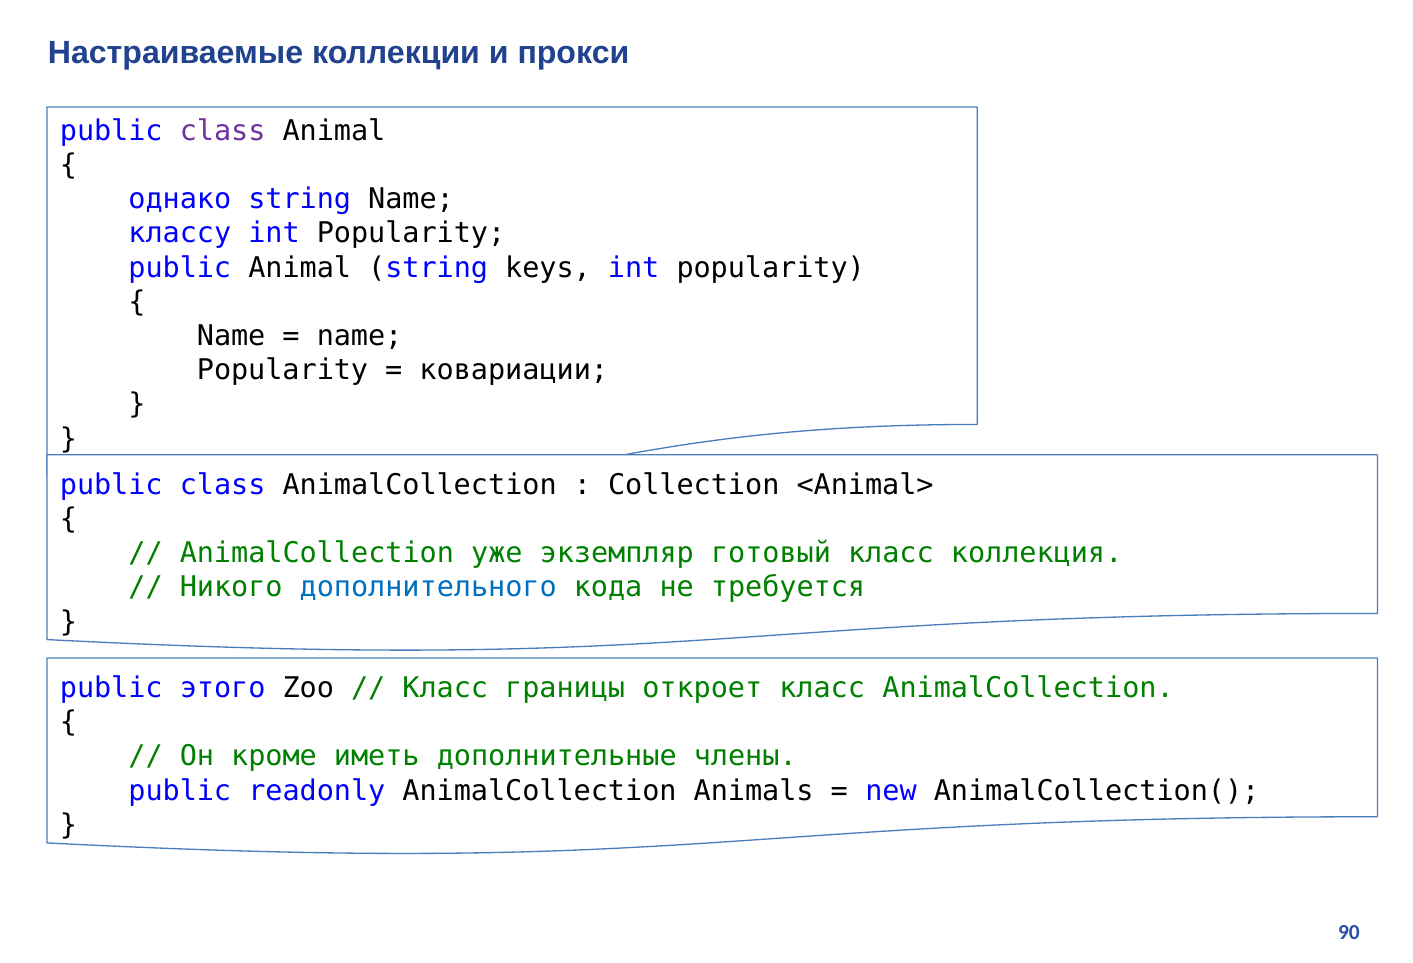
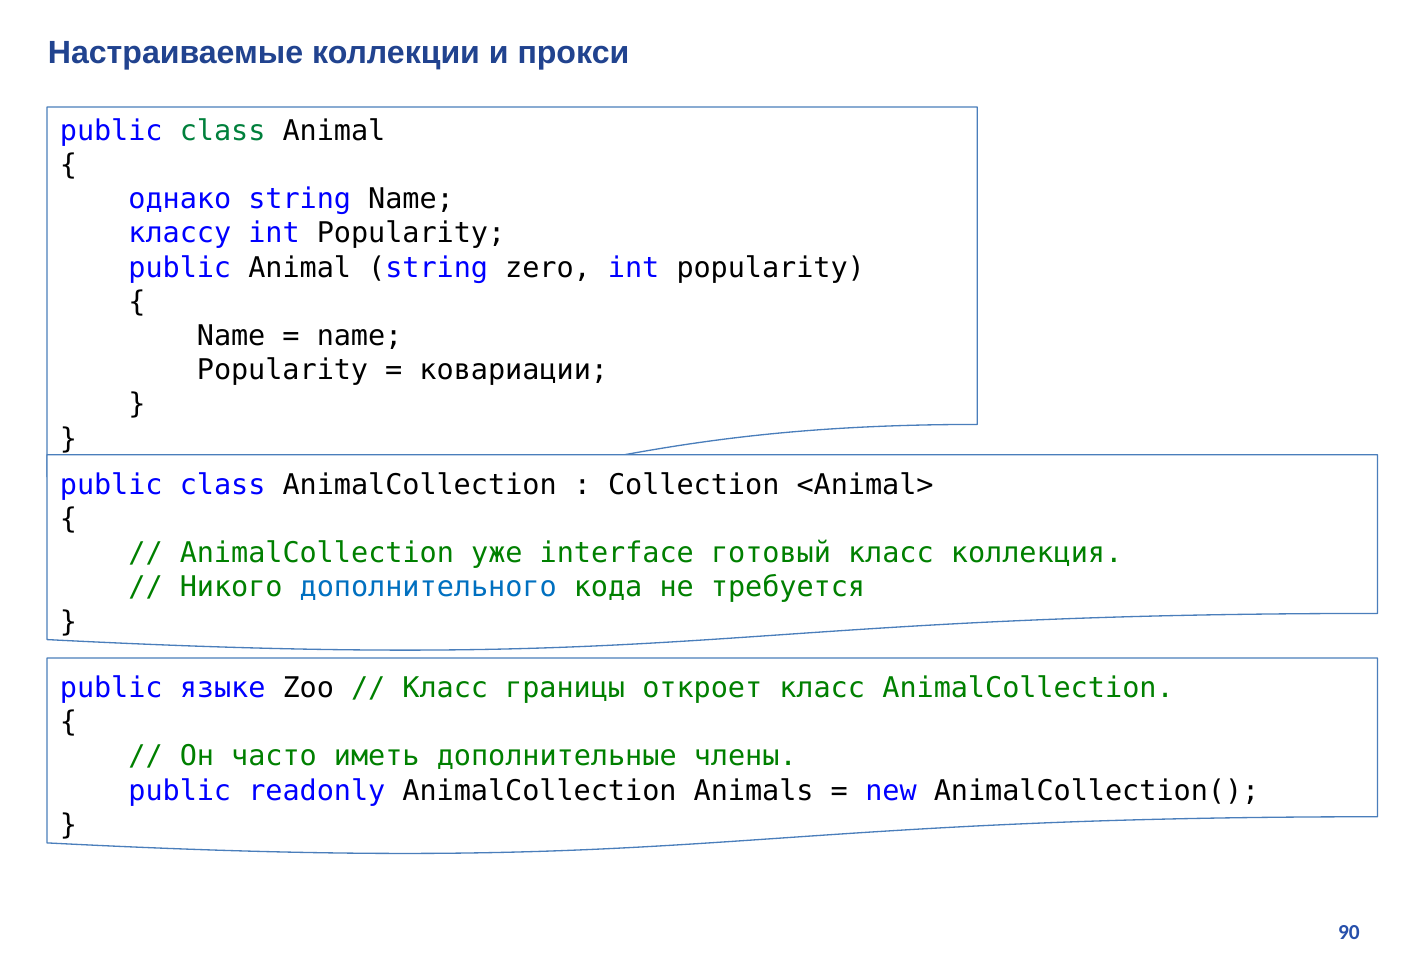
class at (223, 131) colour: purple -> green
keys: keys -> zero
экземпляр: экземпляр -> interface
этого: этого -> языке
кроме: кроме -> часто
